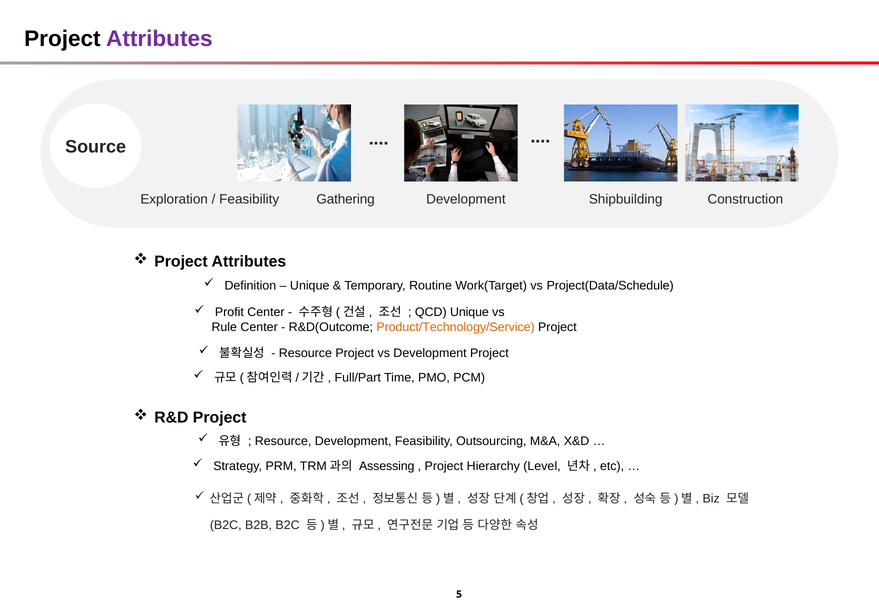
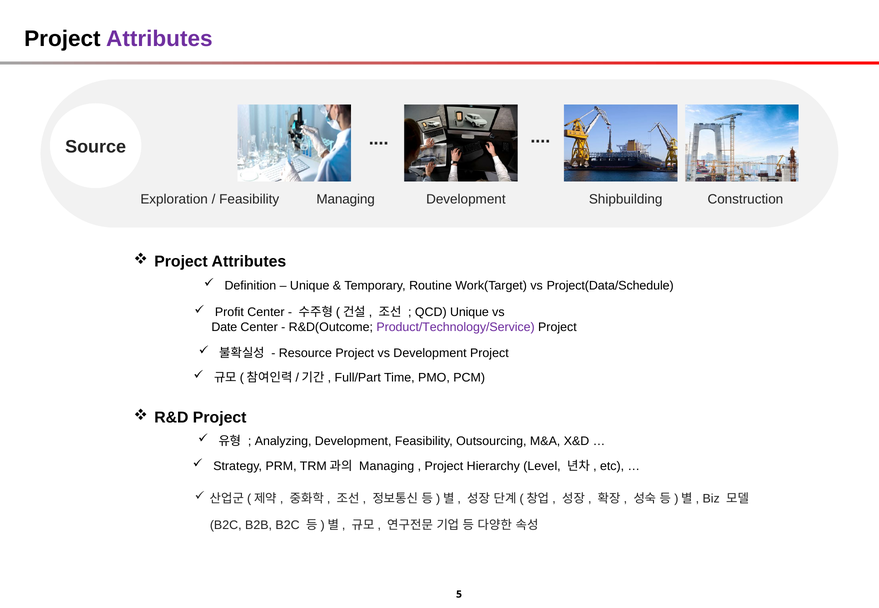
Feasibility Gathering: Gathering -> Managing
Rule: Rule -> Date
Product/Technology/Service colour: orange -> purple
Resource at (283, 441): Resource -> Analyzing
Assessing at (387, 467): Assessing -> Managing
